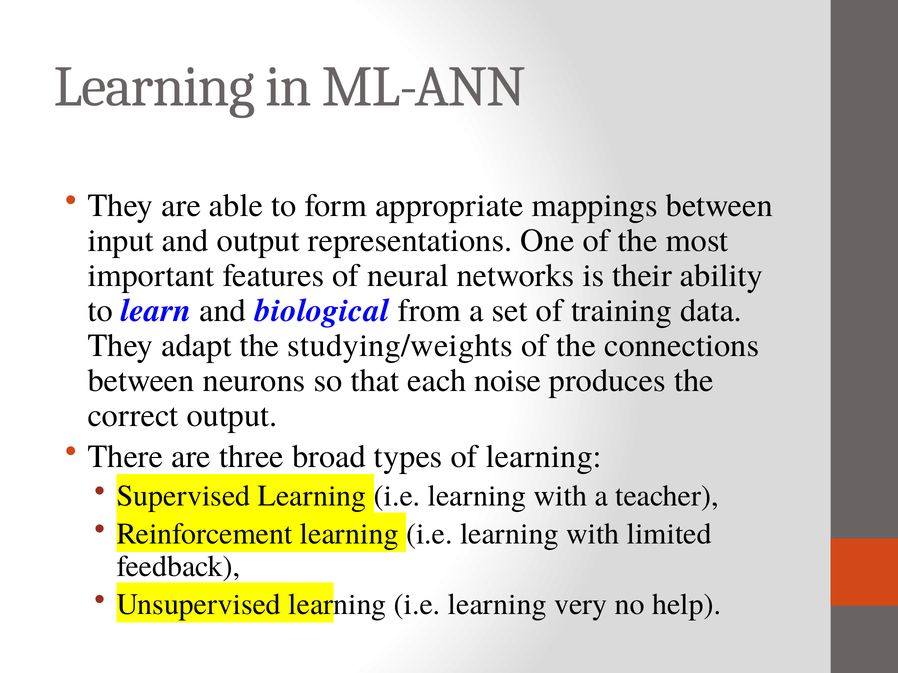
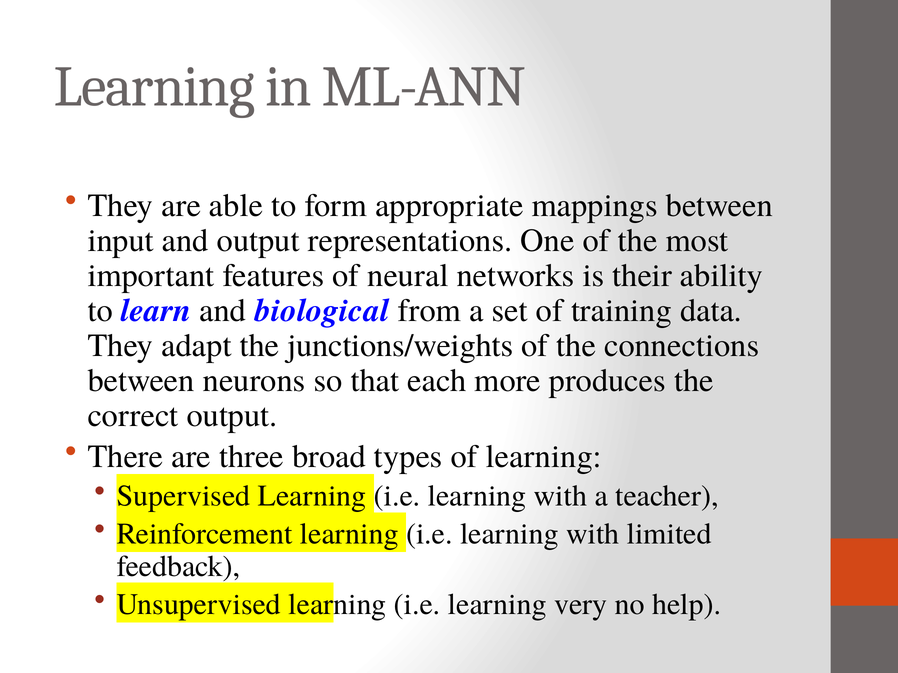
studying/weights: studying/weights -> junctions/weights
noise: noise -> more
